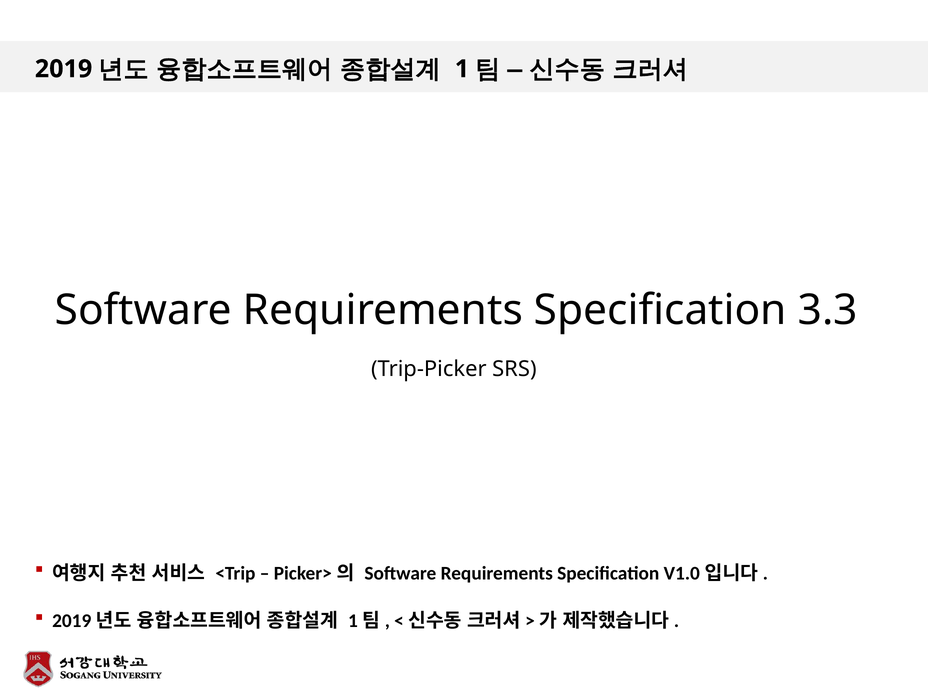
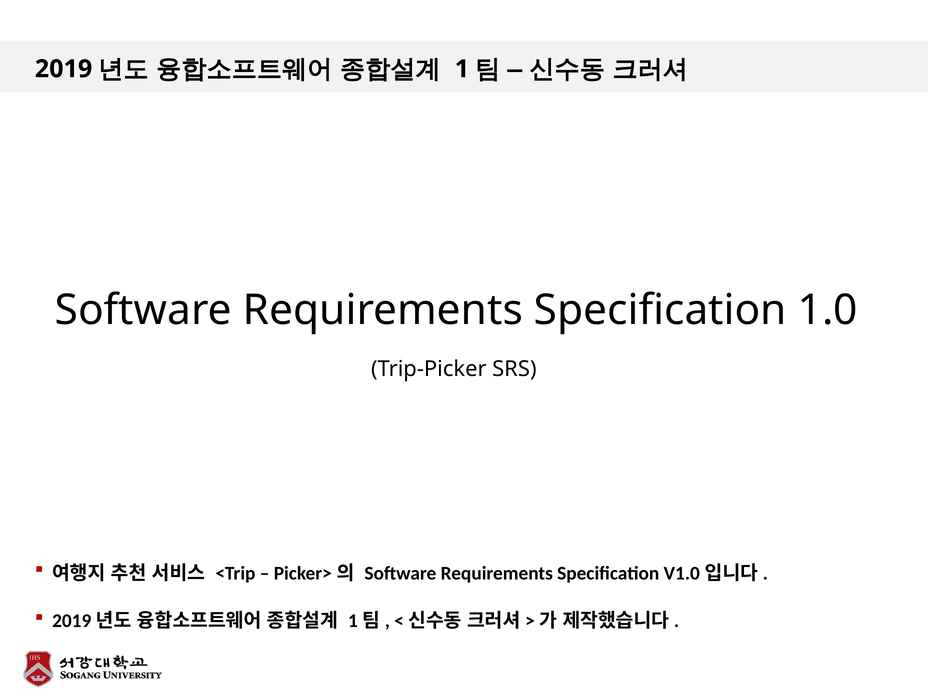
3.3: 3.3 -> 1.0
